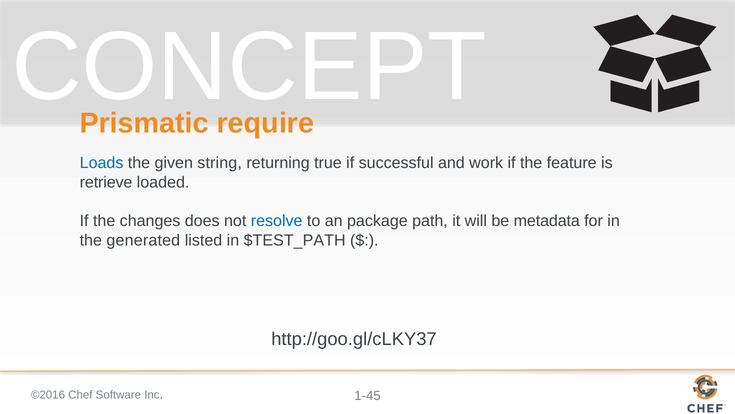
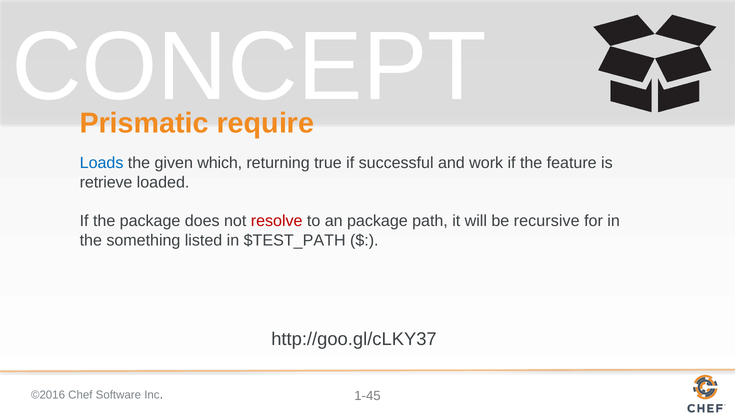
string: string -> which
the changes: changes -> package
resolve colour: blue -> red
metadata: metadata -> recursive
generated: generated -> something
